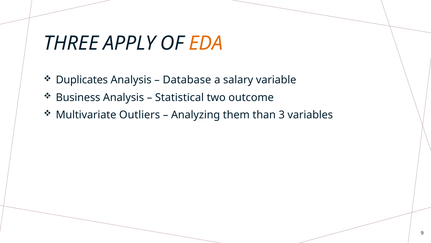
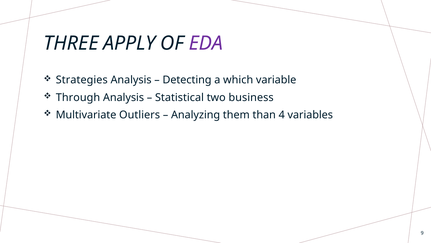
EDA colour: orange -> purple
Duplicates: Duplicates -> Strategies
Database: Database -> Detecting
salary: salary -> which
Business: Business -> Through
outcome: outcome -> business
3: 3 -> 4
